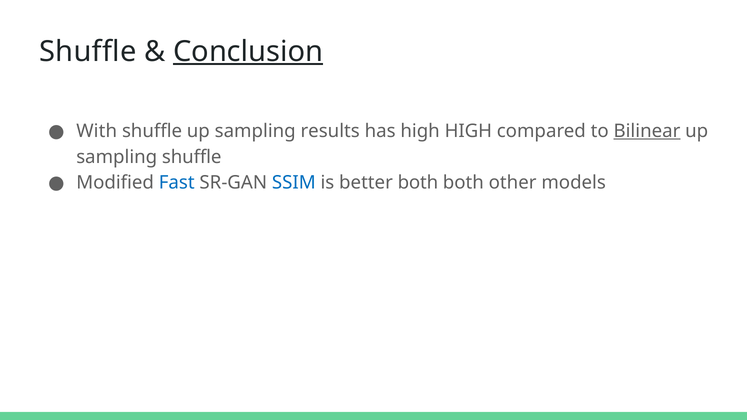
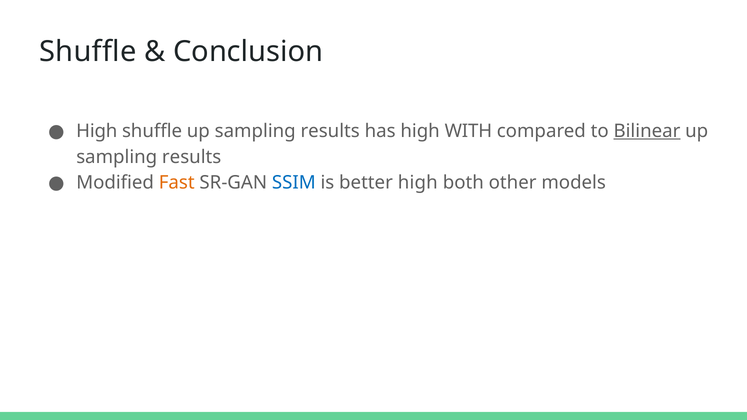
Conclusion underline: present -> none
With at (97, 131): With -> High
high HIGH: HIGH -> WITH
shuffle at (192, 157): shuffle -> results
Fast colour: blue -> orange
better both: both -> high
